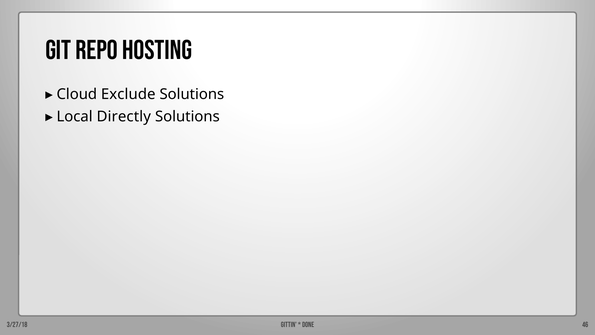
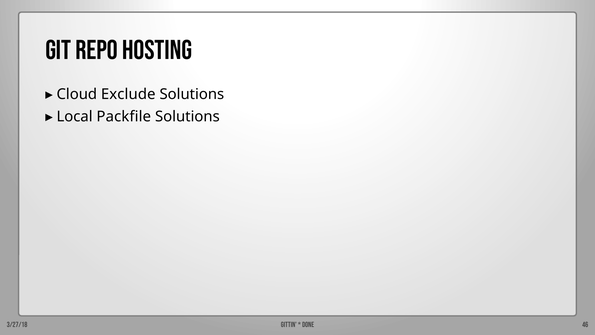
Directly: Directly -> Packfile
